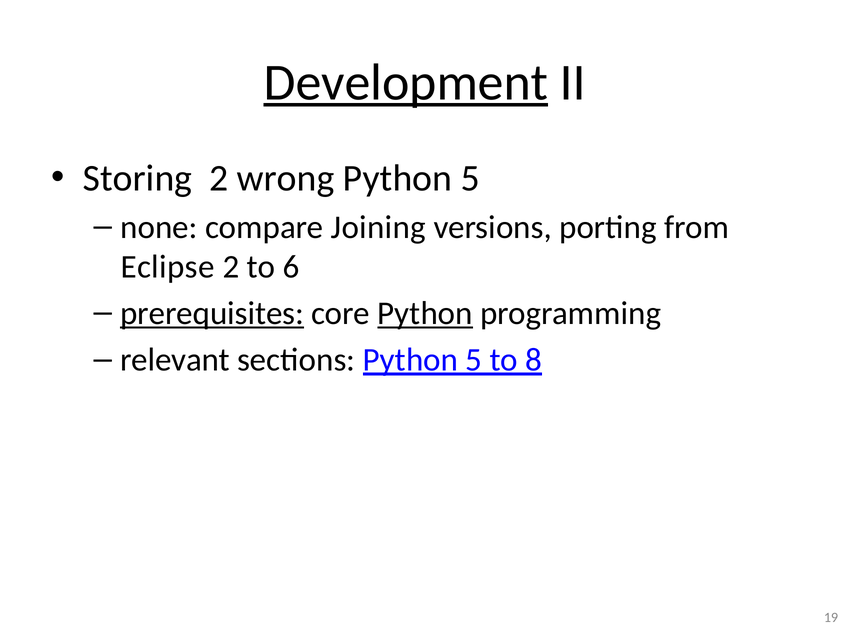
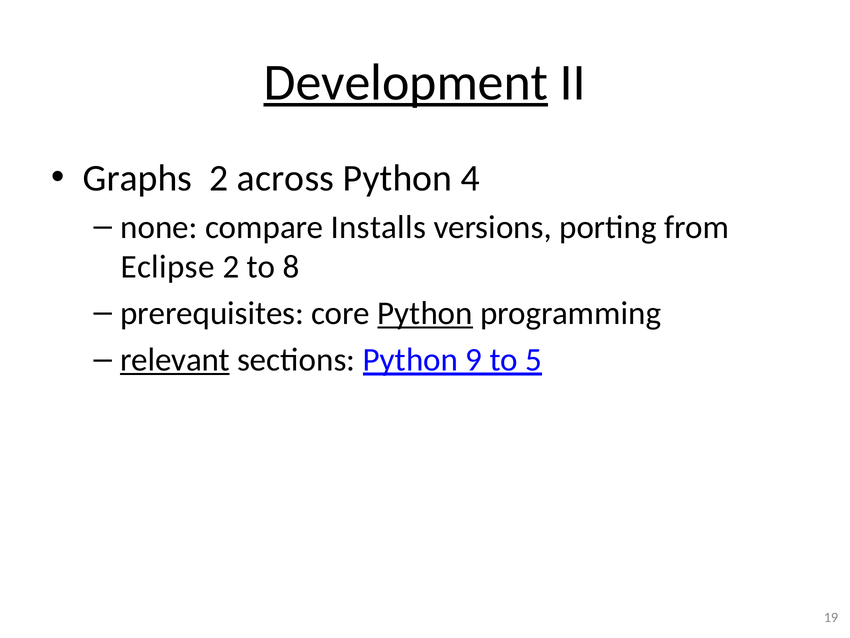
Storing: Storing -> Graphs
wrong: wrong -> across
5 at (470, 178): 5 -> 4
Joining: Joining -> Installs
6: 6 -> 8
prerequisites underline: present -> none
relevant underline: none -> present
sections Python 5: 5 -> 9
8: 8 -> 5
